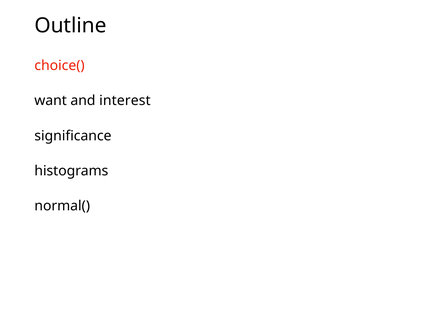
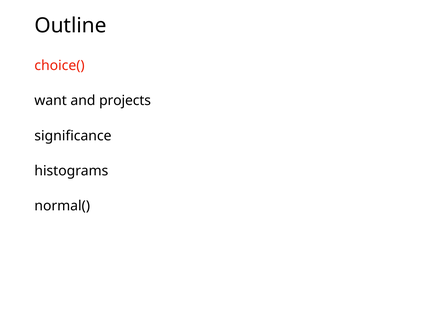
interest: interest -> projects
